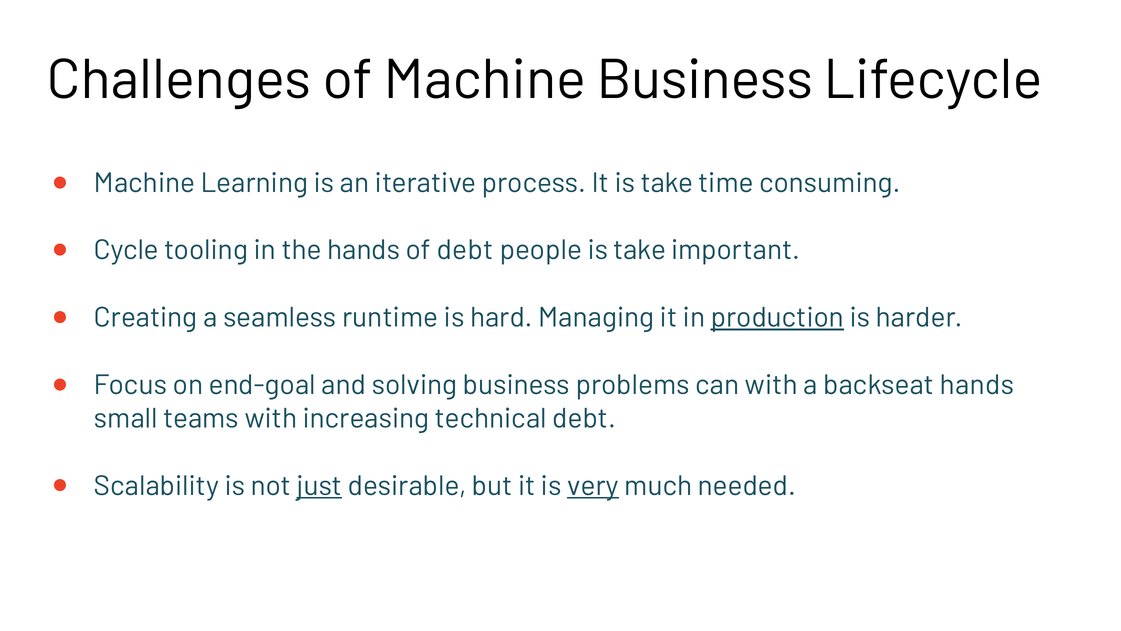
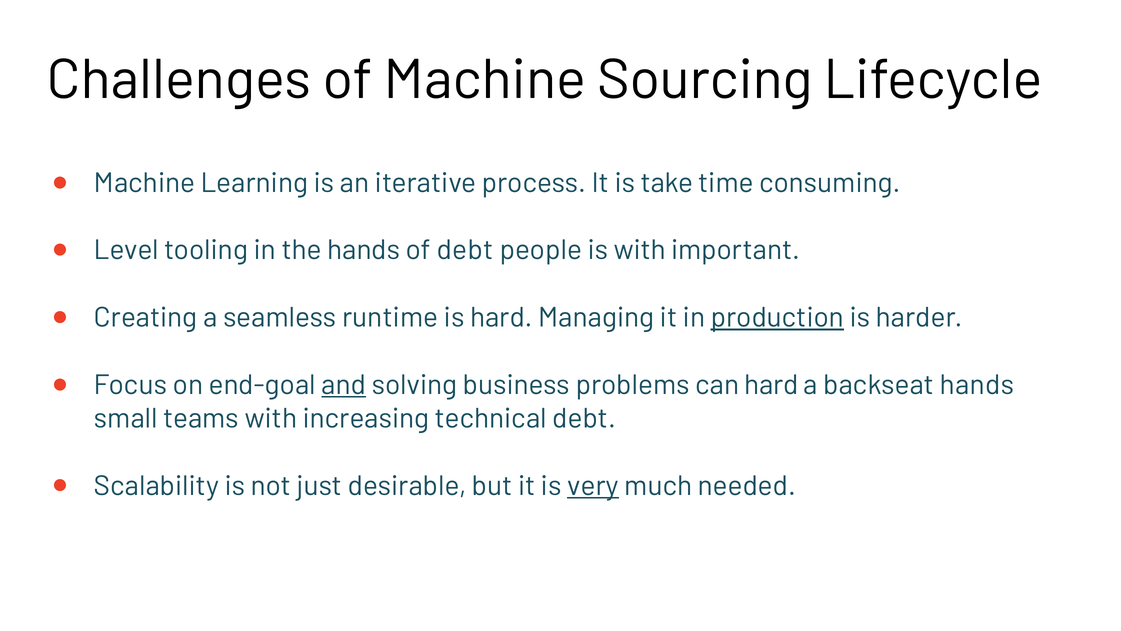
Machine Business: Business -> Sourcing
Cycle: Cycle -> Level
people is take: take -> with
and underline: none -> present
can with: with -> hard
just underline: present -> none
